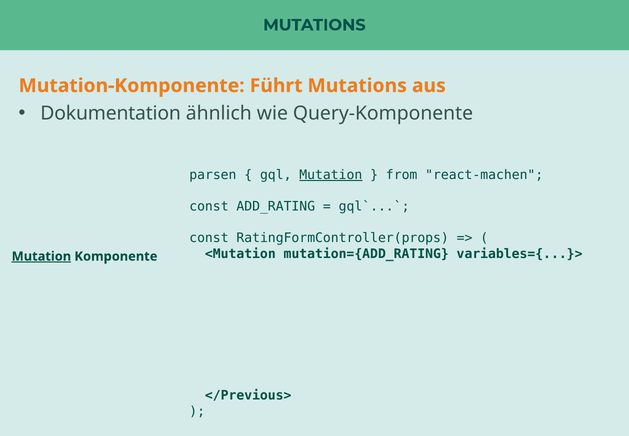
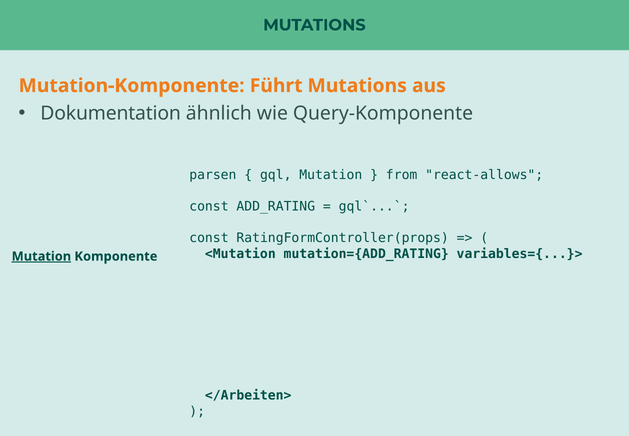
Mutation at (331, 175) underline: present -> none
react-machen: react-machen -> react-allows
</Previous>: </Previous> -> </Arbeiten>
